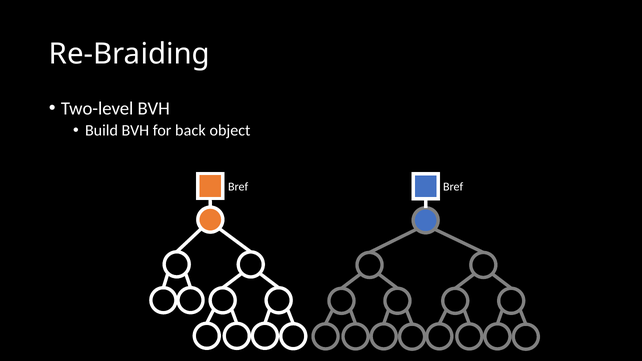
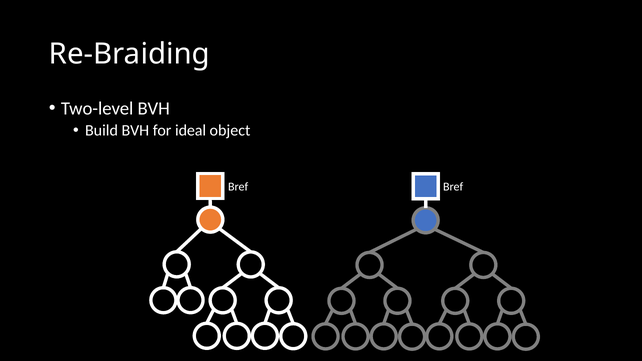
back: back -> ideal
